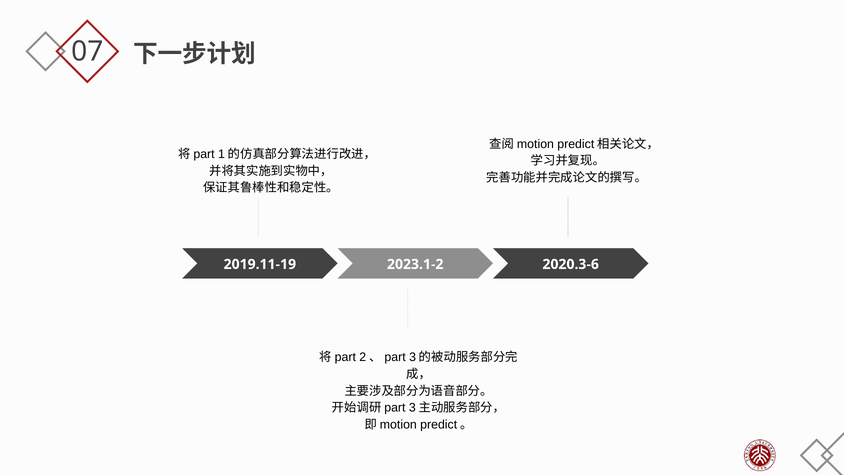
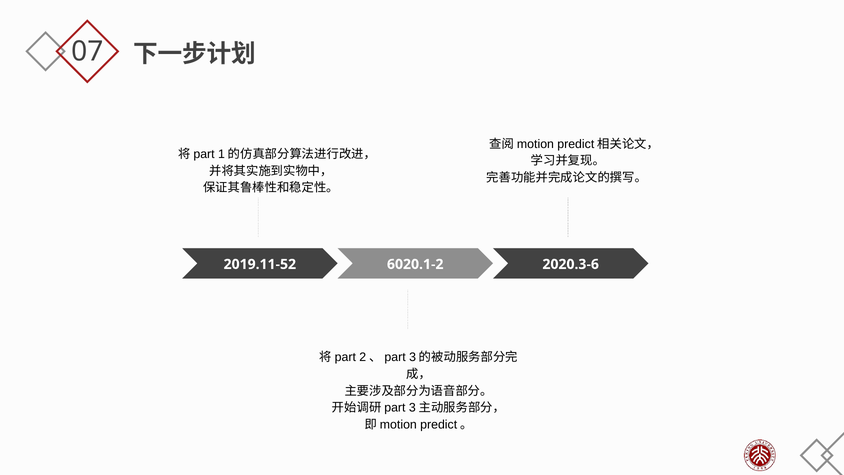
2019.11-19: 2019.11-19 -> 2019.11-52
2023.1-2: 2023.1-2 -> 6020.1-2
